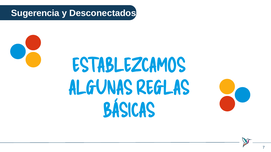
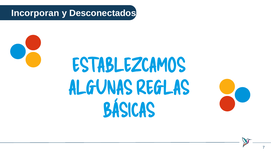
Sugerencia: Sugerencia -> Incorporan
